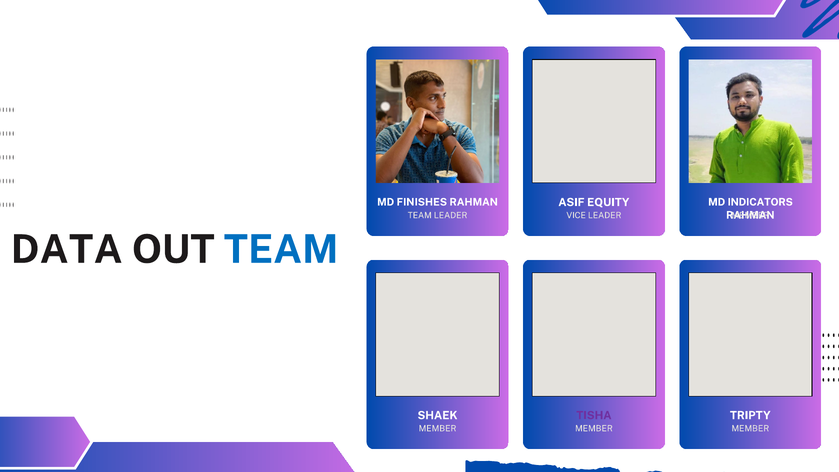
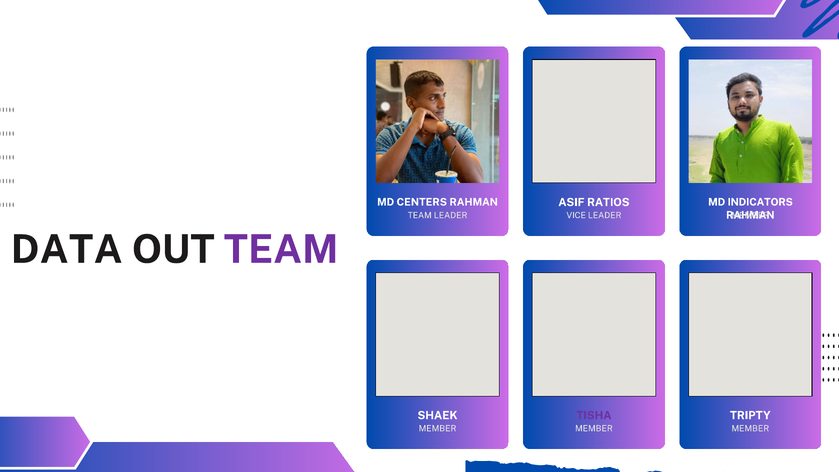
EQUITY: EQUITY -> RATIOS
FINISHES: FINISHES -> CENTERS
TEAM at (281, 250) colour: blue -> purple
